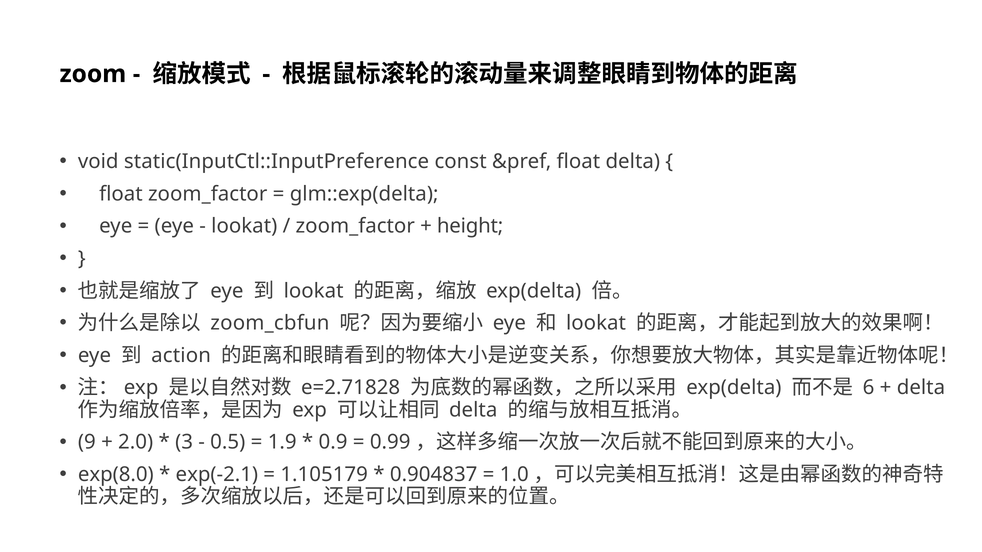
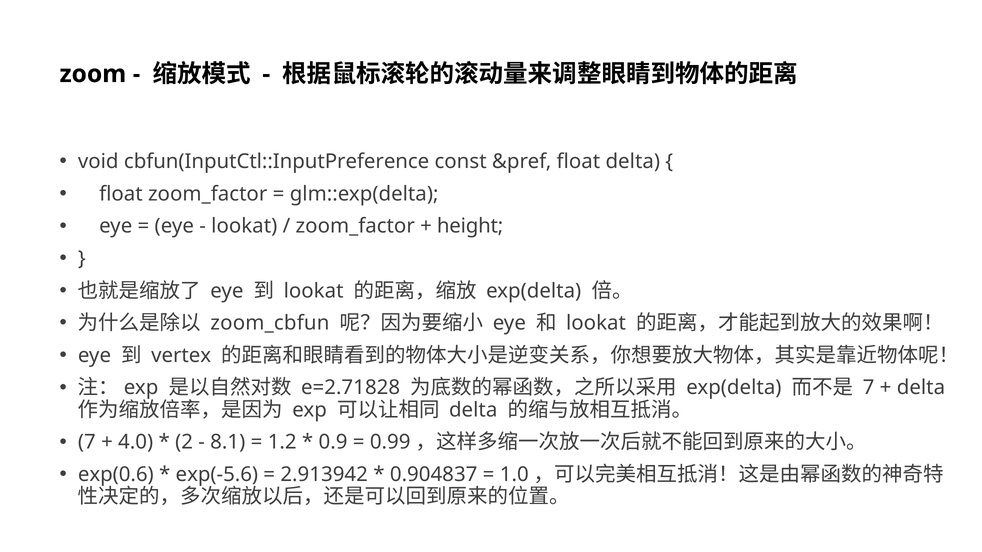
static(InputCtl::InputPreference: static(InputCtl::InputPreference -> cbfun(InputCtl::InputPreference
action: action -> vertex
6 at (869, 388): 6 -> 7
9 at (87, 442): 9 -> 7
2.0: 2.0 -> 4.0
3: 3 -> 2
0.5: 0.5 -> 8.1
1.9: 1.9 -> 1.2
exp(8.0: exp(8.0 -> exp(0.6
exp(-2.1: exp(-2.1 -> exp(-5.6
1.105179: 1.105179 -> 2.913942
